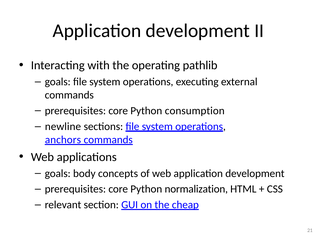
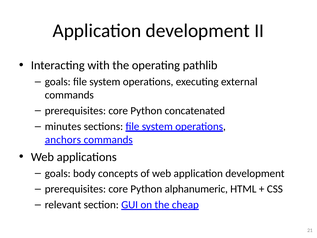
consumption: consumption -> concatenated
newline: newline -> minutes
normalization: normalization -> alphanumeric
